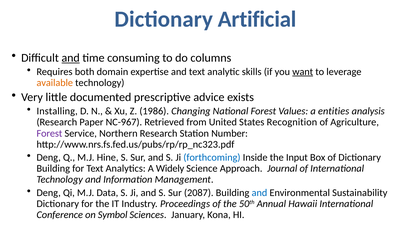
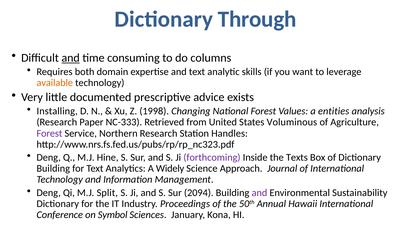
Artificial: Artificial -> Through
want underline: present -> none
1986: 1986 -> 1998
NC-967: NC-967 -> NC-333
Recognition: Recognition -> Voluminous
Number: Number -> Handles
forthcoming colour: blue -> purple
Input: Input -> Texts
Data: Data -> Split
2087: 2087 -> 2094
and at (259, 193) colour: blue -> purple
